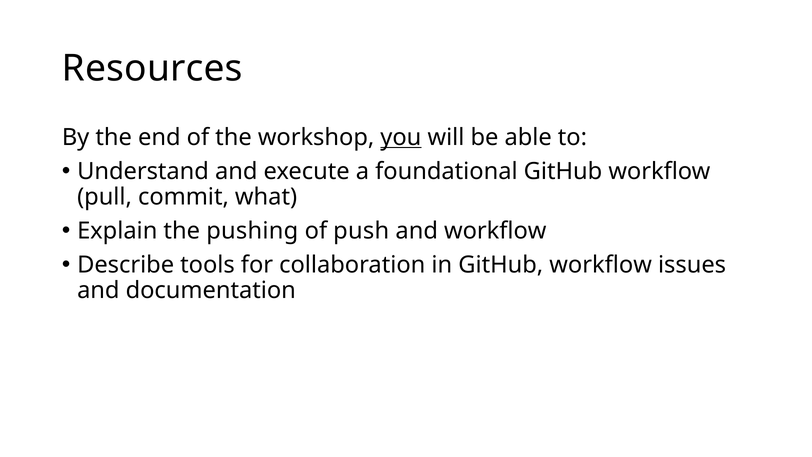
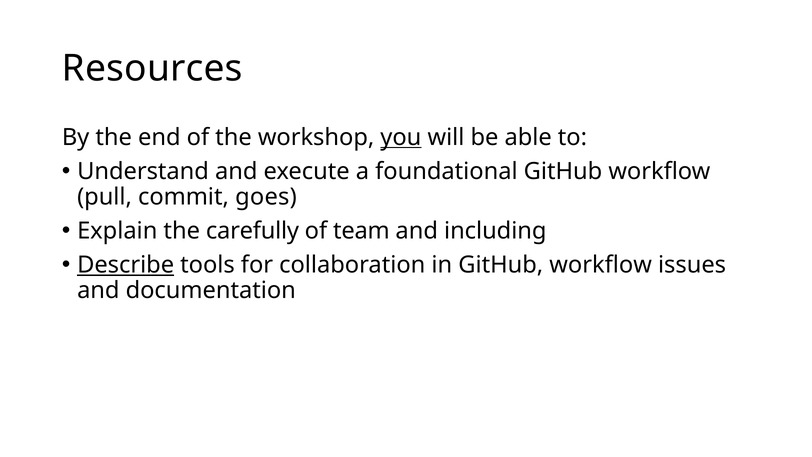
what: what -> goes
pushing: pushing -> carefully
push: push -> team
and workflow: workflow -> including
Describe underline: none -> present
